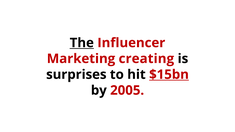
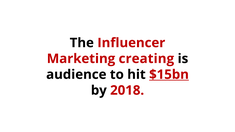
The underline: present -> none
surprises: surprises -> audience
2005: 2005 -> 2018
